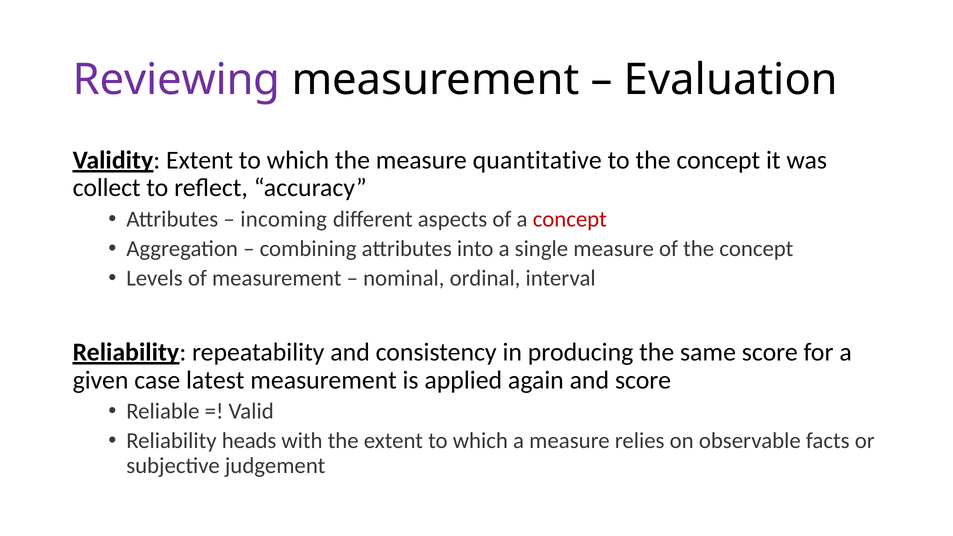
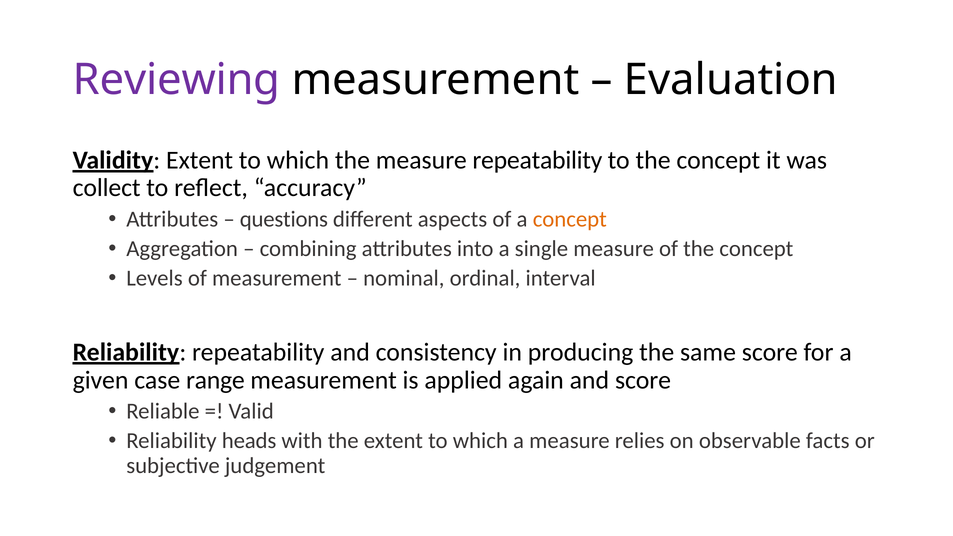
measure quantitative: quantitative -> repeatability
incoming: incoming -> questions
concept at (570, 219) colour: red -> orange
latest: latest -> range
